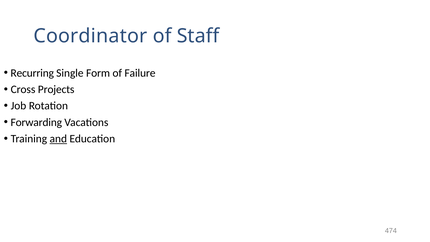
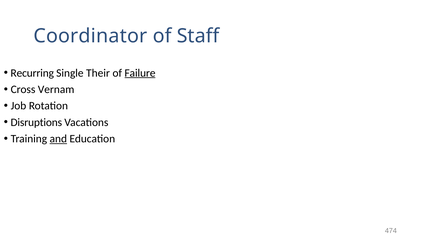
Form: Form -> Their
Failure underline: none -> present
Projects: Projects -> Vernam
Forwarding: Forwarding -> Disruptions
